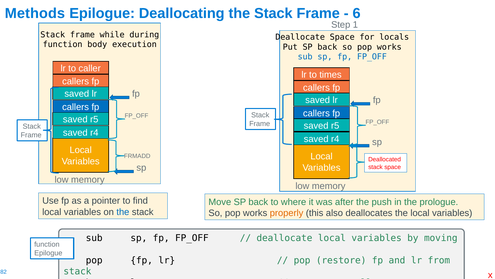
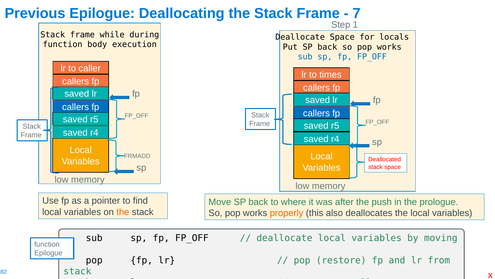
Methods: Methods -> Previous
6: 6 -> 7
the at (123, 212) colour: blue -> orange
